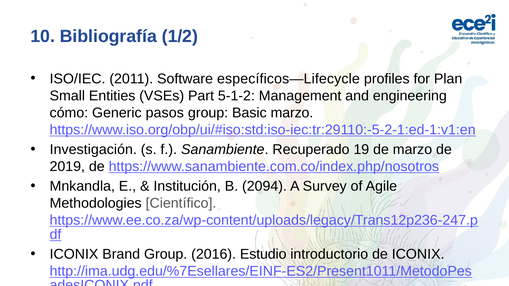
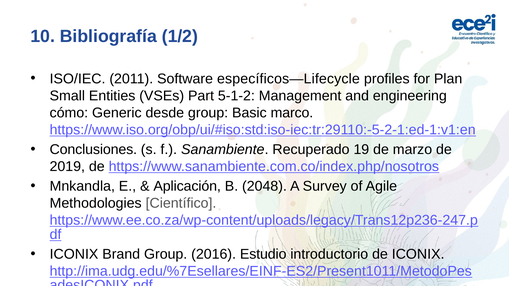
pasos: pasos -> desde
Basic marzo: marzo -> marco
Investigación: Investigación -> Conclusiones
Institución: Institución -> Aplicación
2094: 2094 -> 2048
